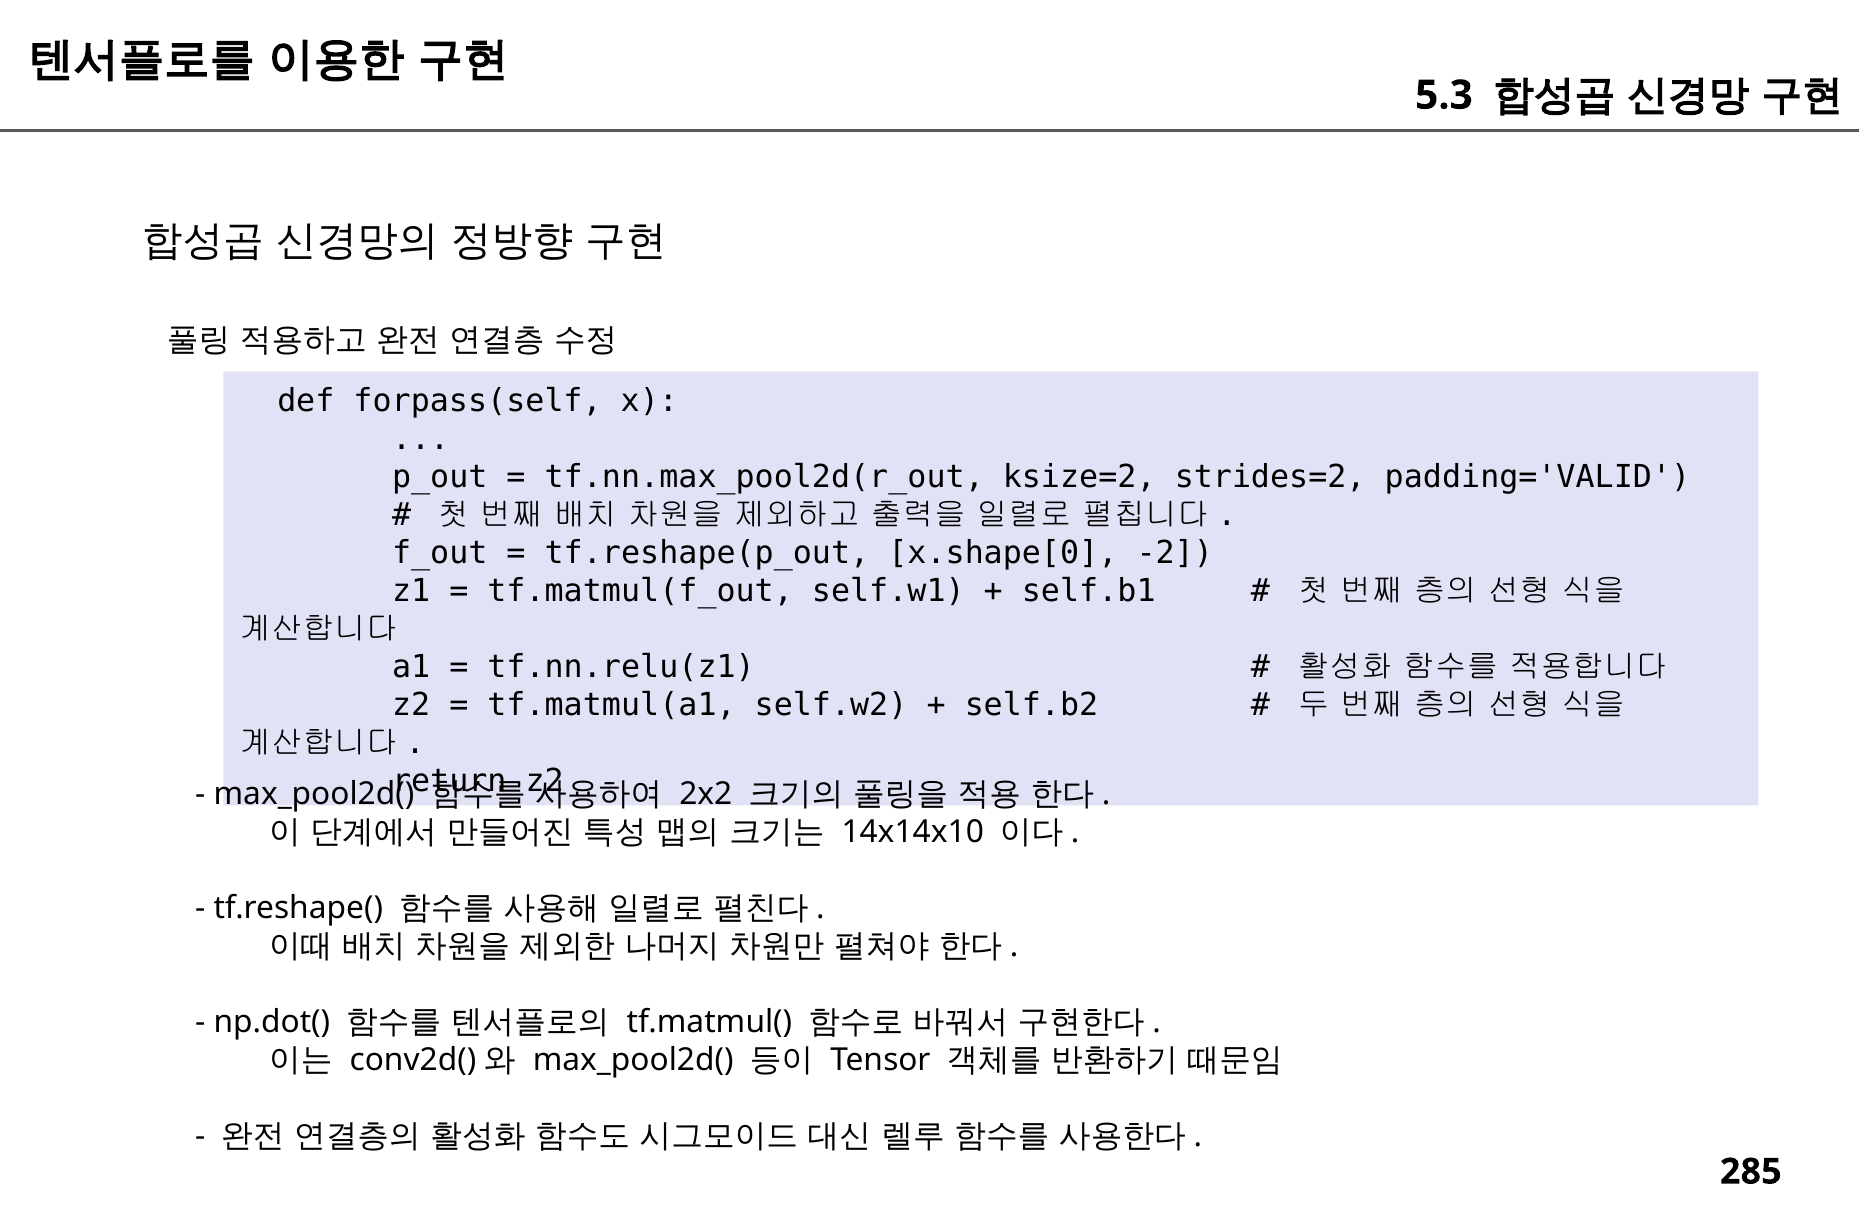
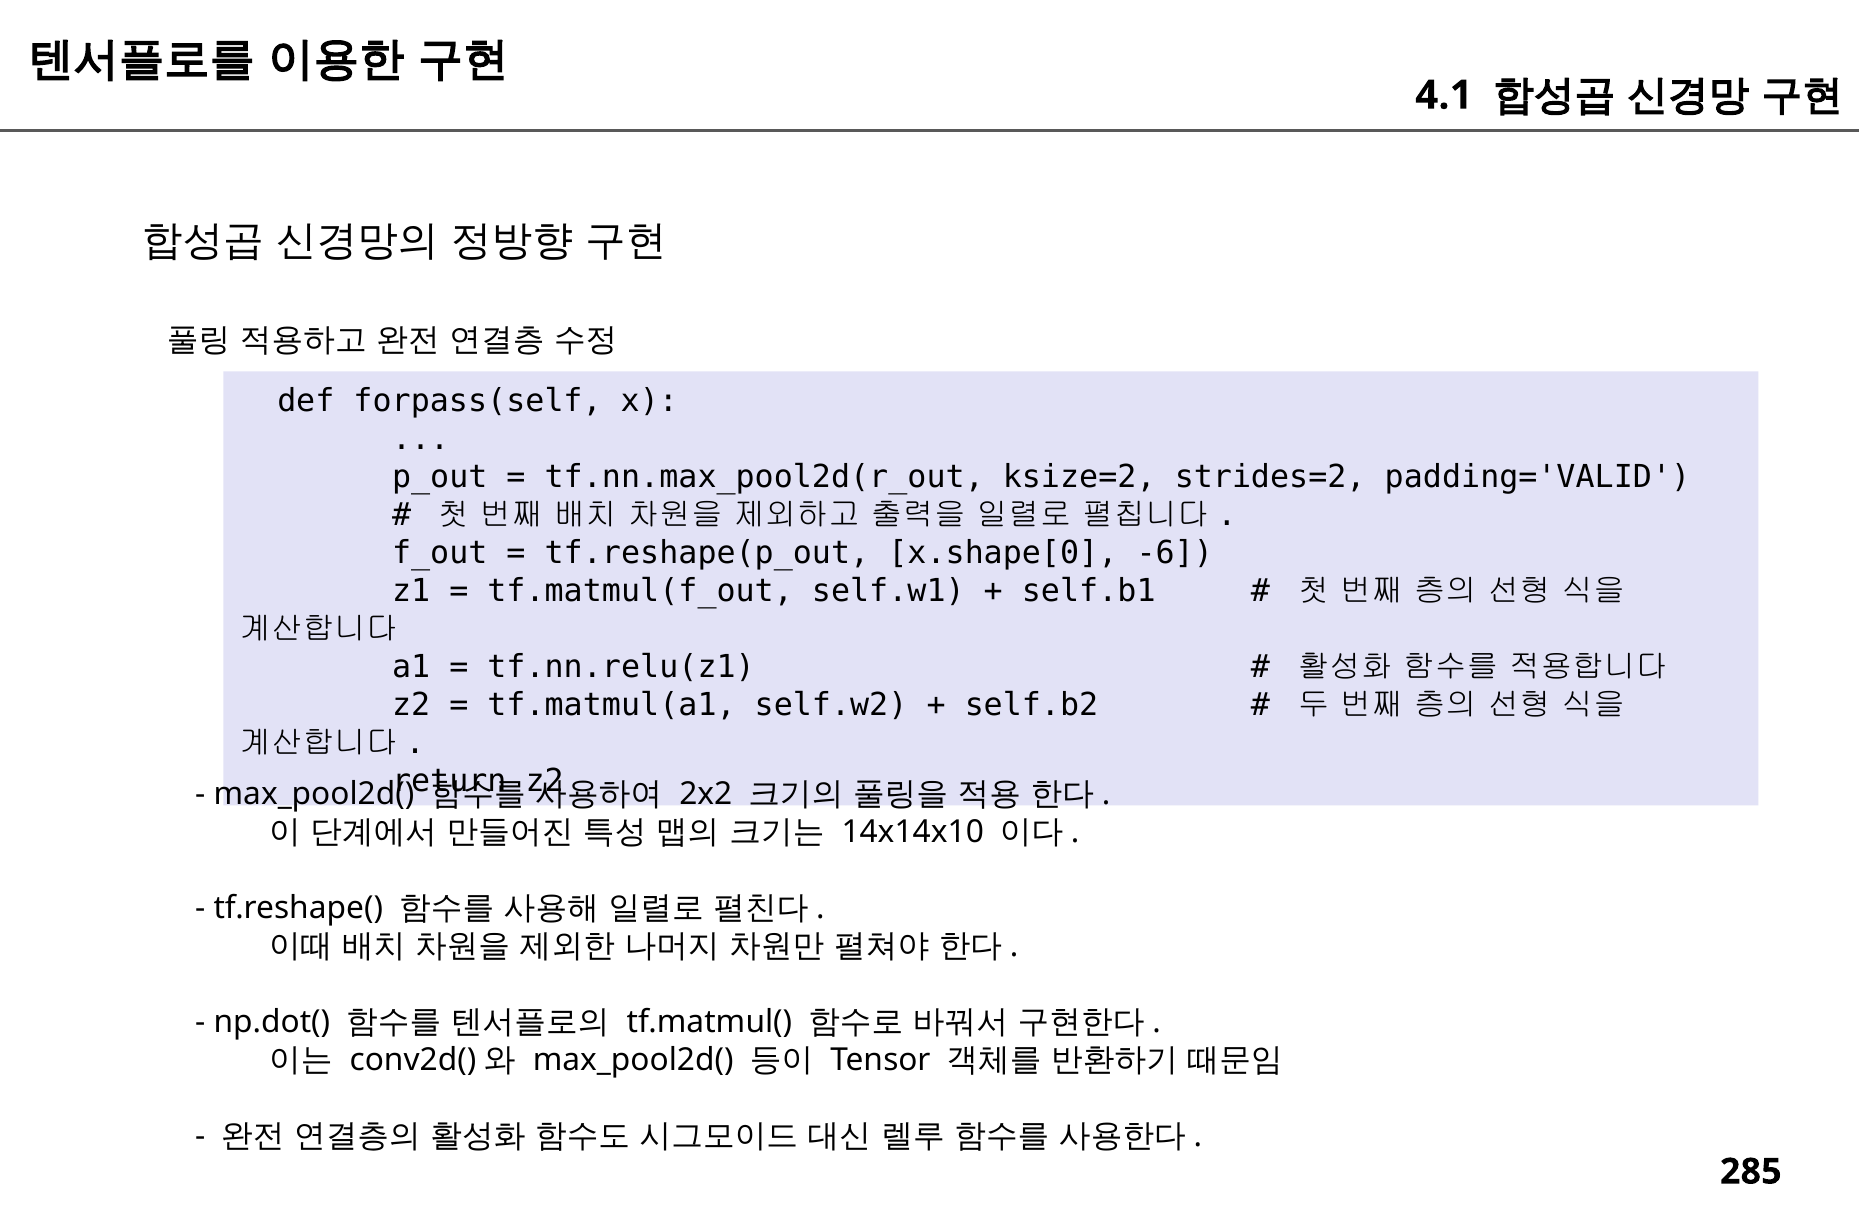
5.3: 5.3 -> 4.1
-2: -2 -> -6
